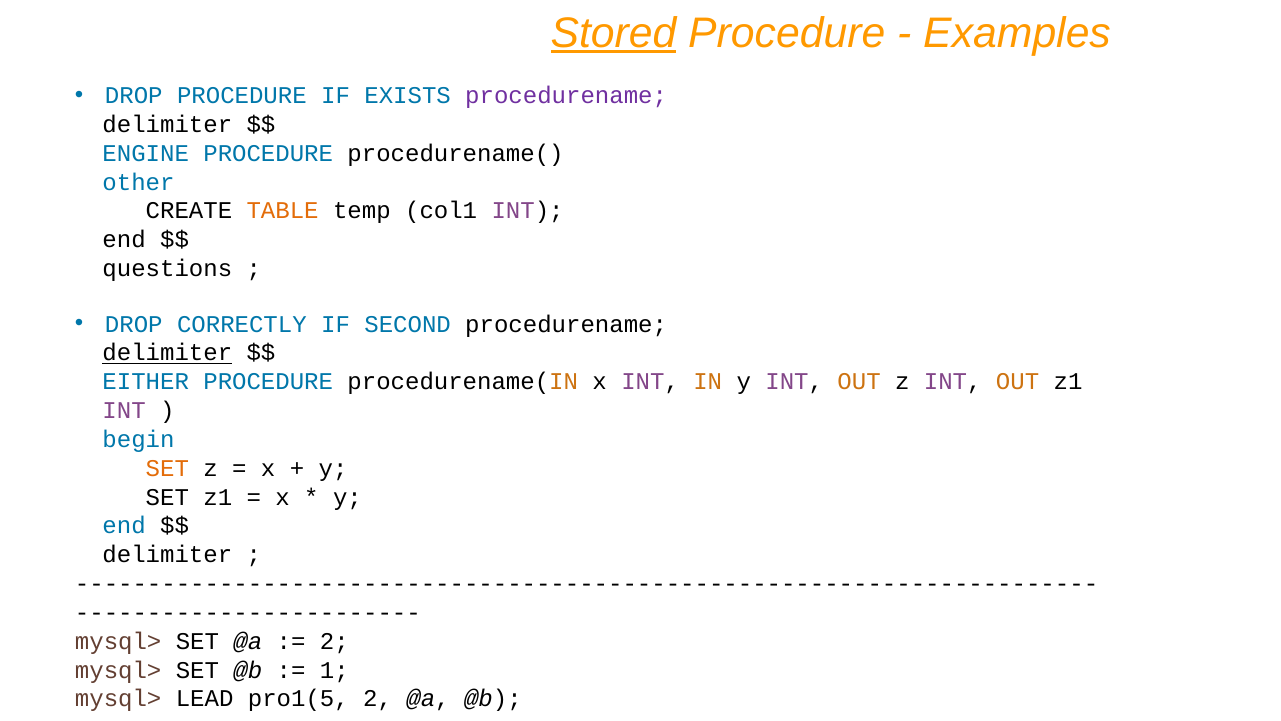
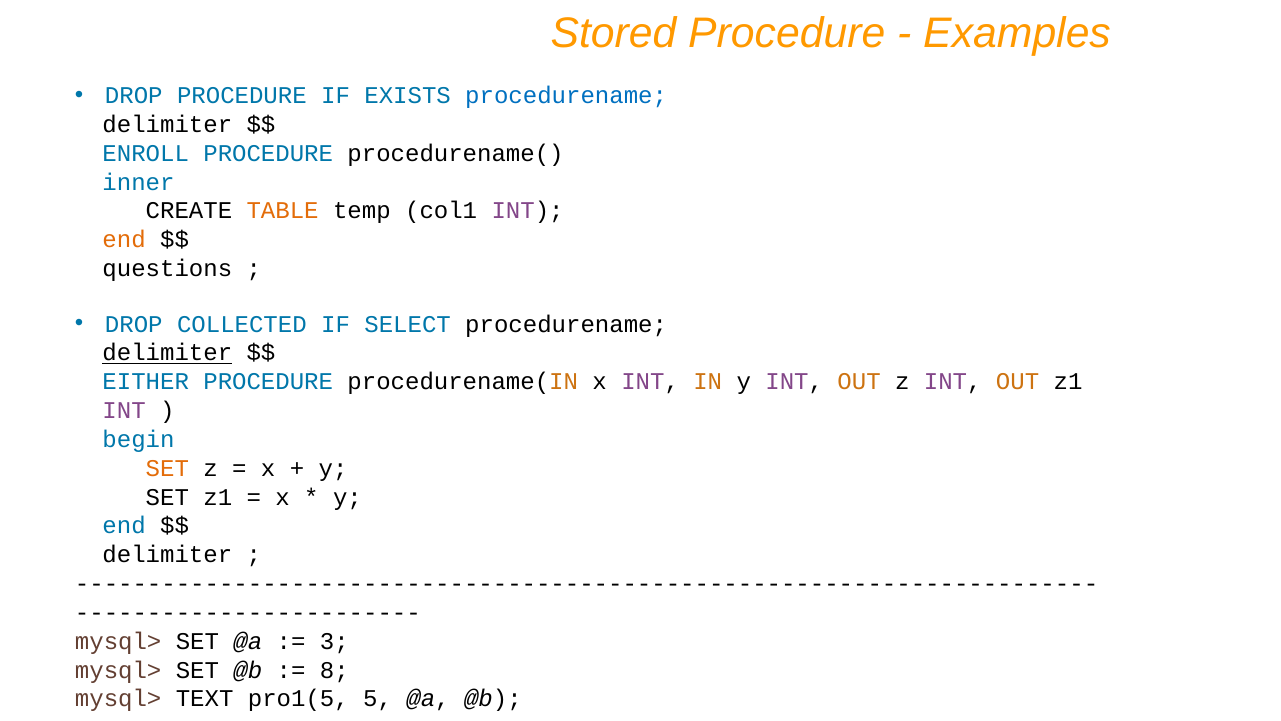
Stored underline: present -> none
procedurename at (566, 96) colour: purple -> blue
ENGINE: ENGINE -> ENROLL
other: other -> inner
end at (124, 240) colour: black -> orange
CORRECTLY: CORRECTLY -> COLLECTED
SECOND: SECOND -> SELECT
2 at (334, 641): 2 -> 3
1: 1 -> 8
LEAD: LEAD -> TEXT
pro1(5 2: 2 -> 5
